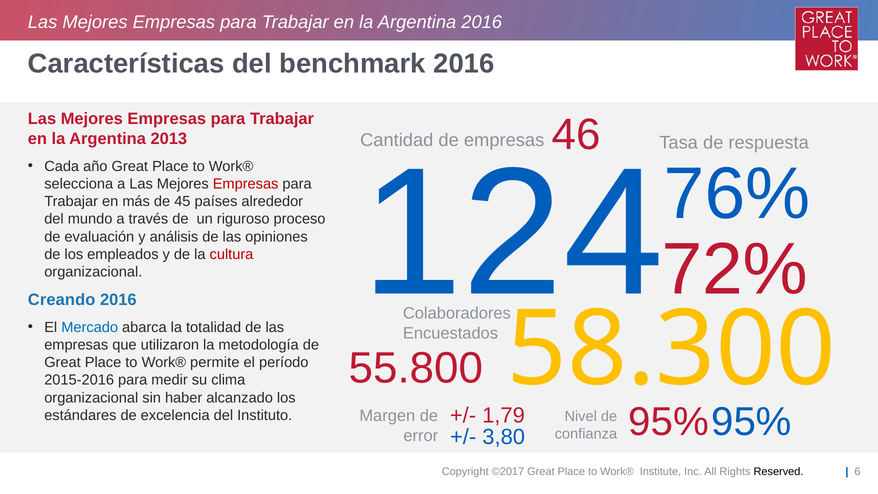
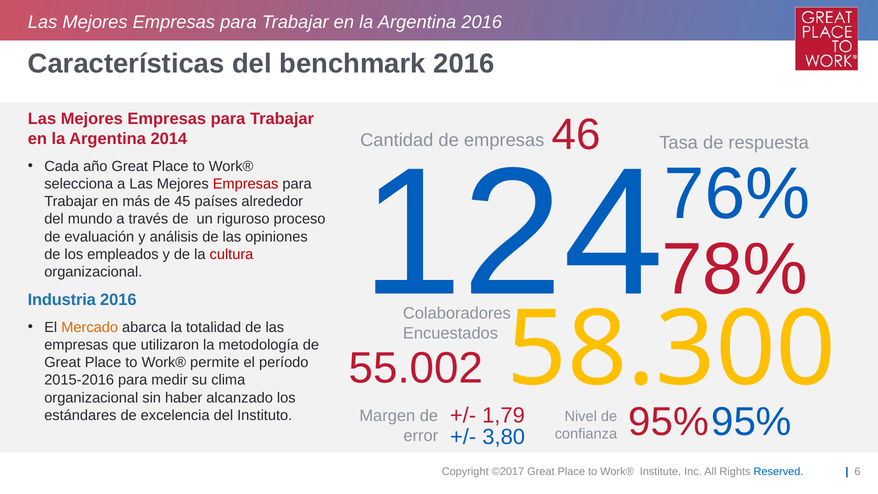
2013: 2013 -> 2014
72%: 72% -> 78%
Creando: Creando -> Industria
Mercado colour: blue -> orange
55.800: 55.800 -> 55.002
Reserved colour: black -> blue
